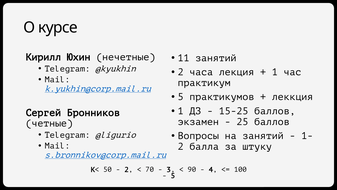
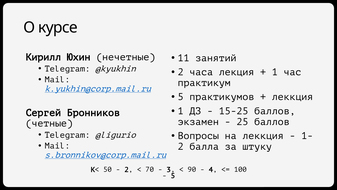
на занятий: занятий -> леккция
